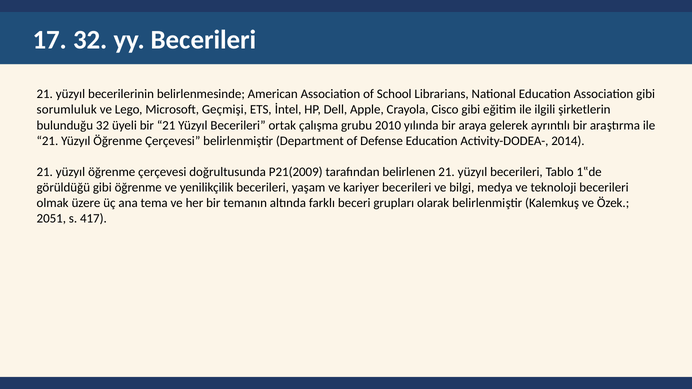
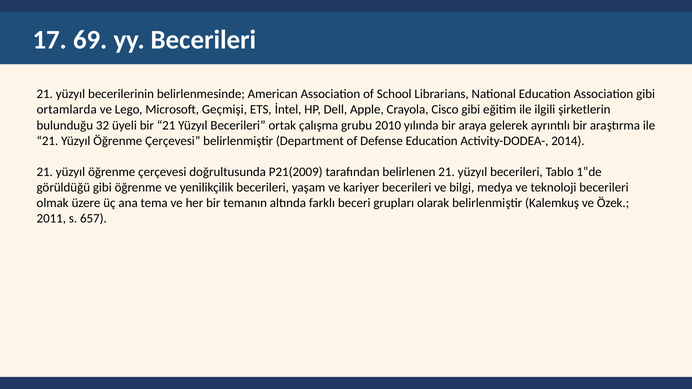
17 32: 32 -> 69
sorumluluk: sorumluluk -> ortamlarda
2051: 2051 -> 2011
417: 417 -> 657
